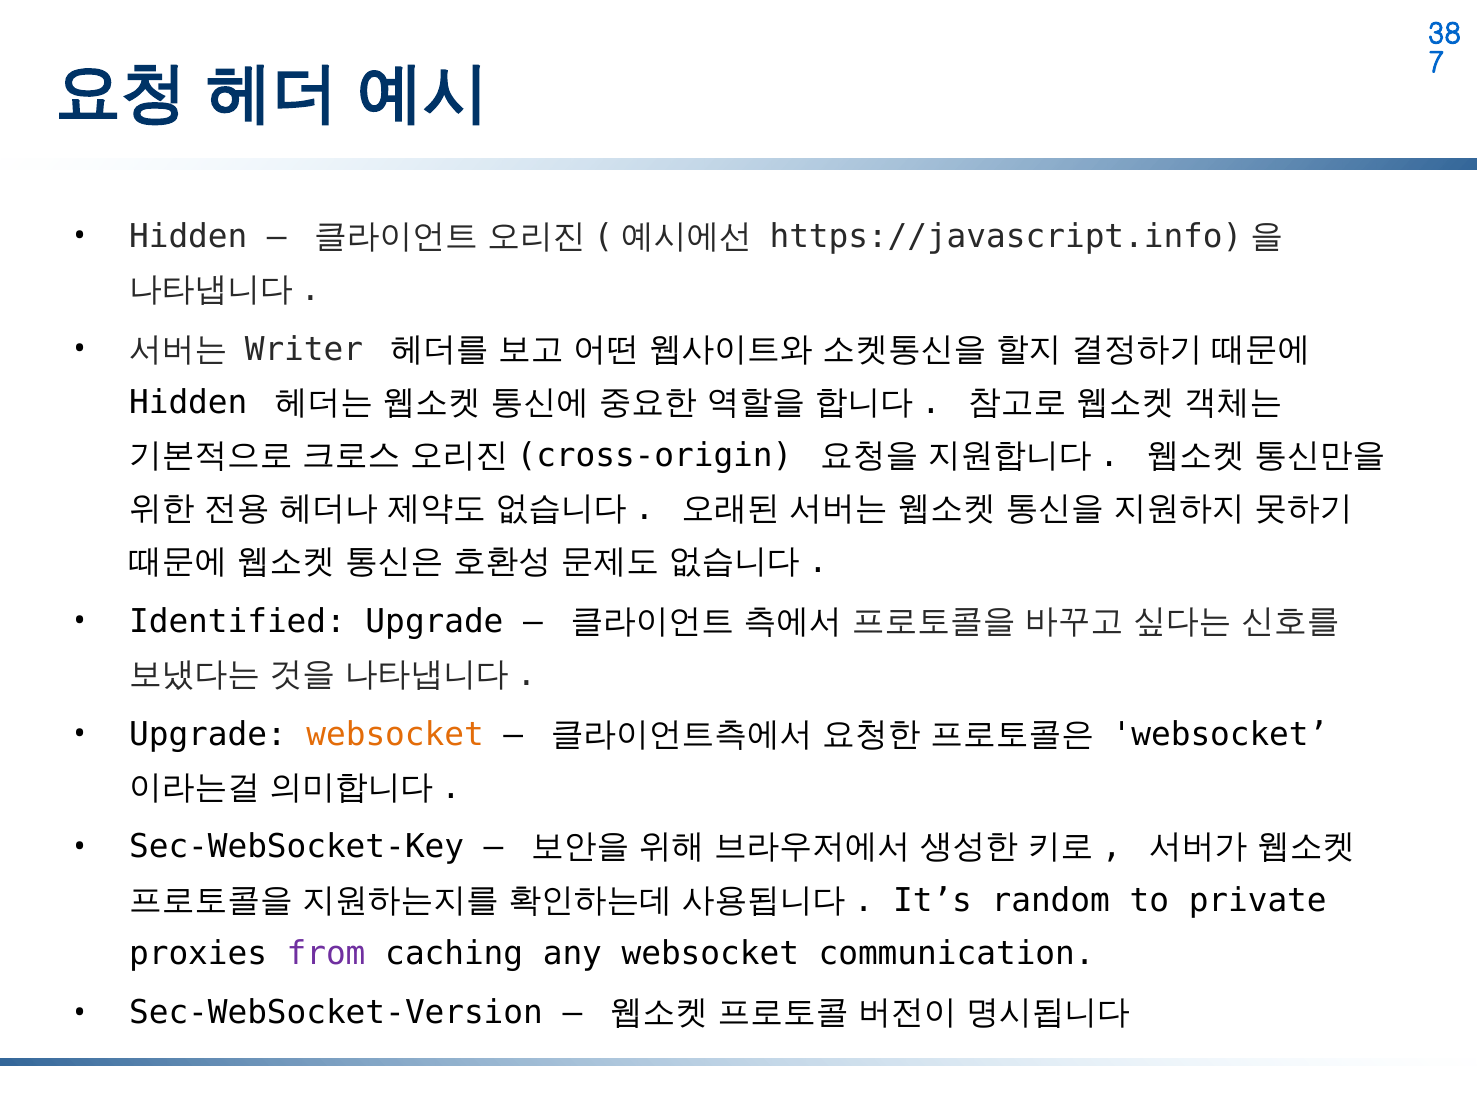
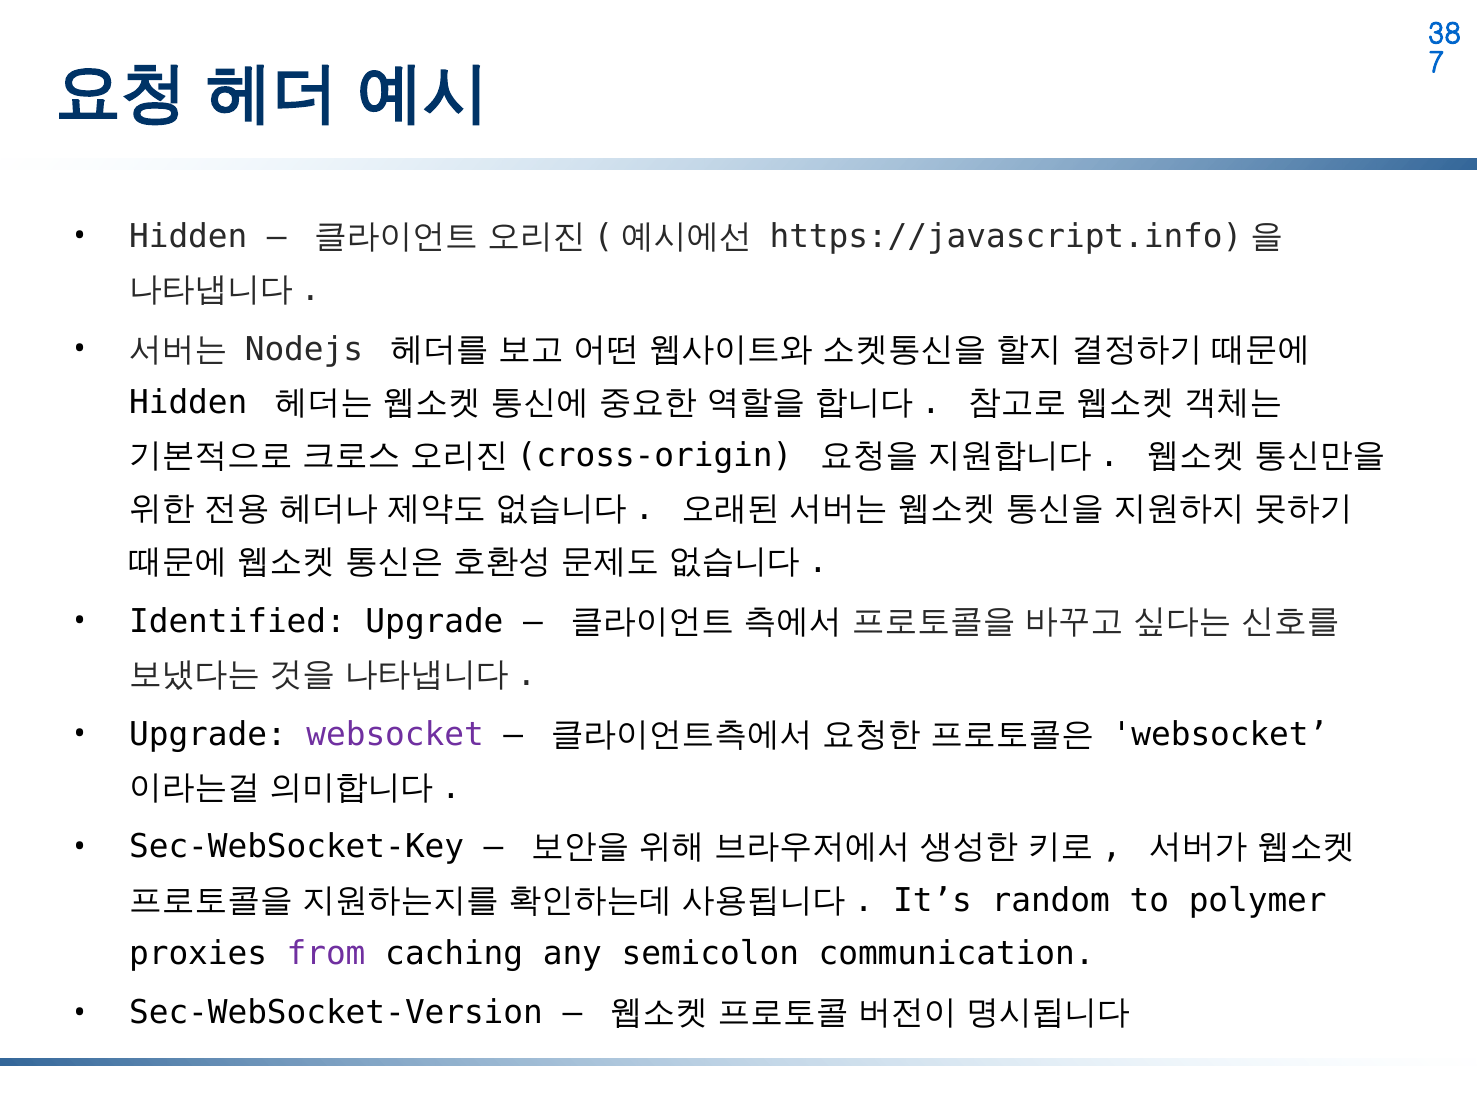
Writer: Writer -> Nodejs
websocket at (395, 734) colour: orange -> purple
private: private -> polymer
any websocket: websocket -> semicolon
